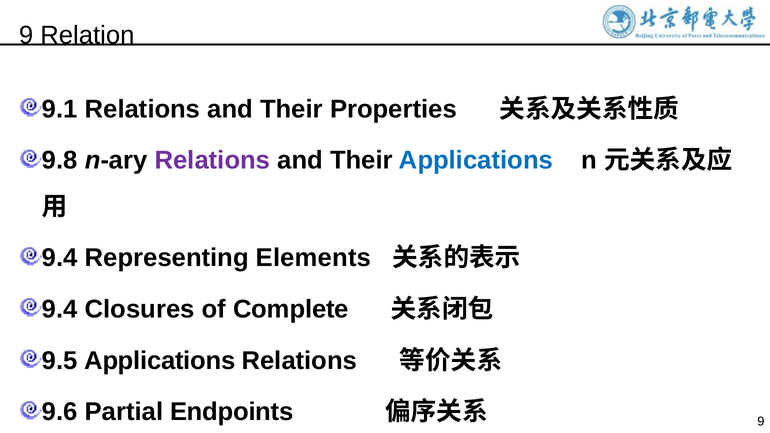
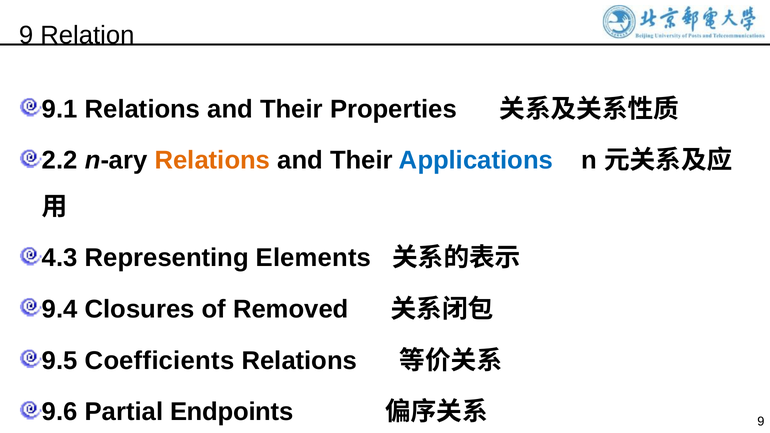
9.8: 9.8 -> 2.2
Relations at (212, 160) colour: purple -> orange
9.4 at (60, 258): 9.4 -> 4.3
Complete: Complete -> Removed
9.5 Applications: Applications -> Coefficients
